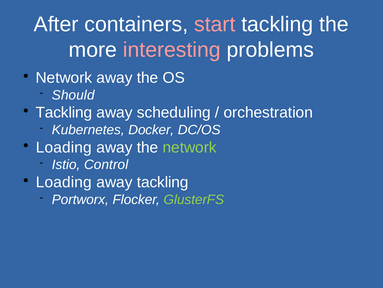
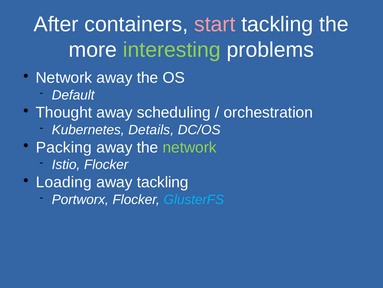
interesting colour: pink -> light green
Should: Should -> Default
Tackling at (64, 112): Tackling -> Thought
Docker: Docker -> Details
Loading at (64, 147): Loading -> Packing
Istio Control: Control -> Flocker
GlusterFS colour: light green -> light blue
